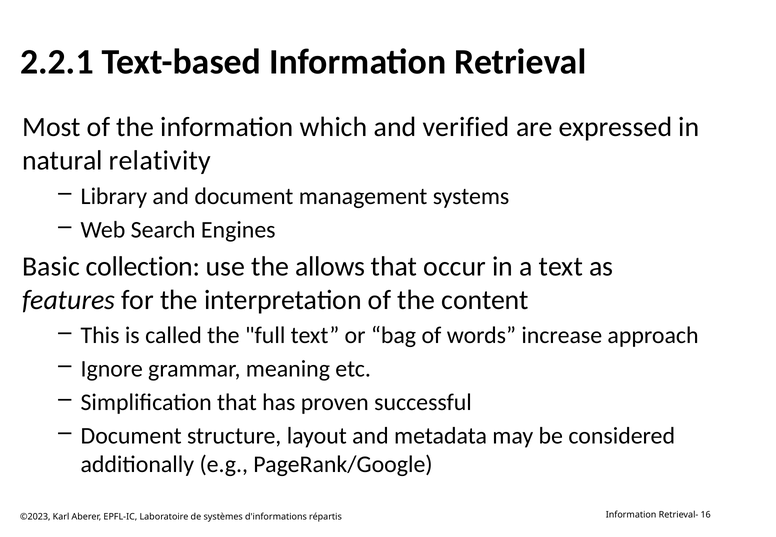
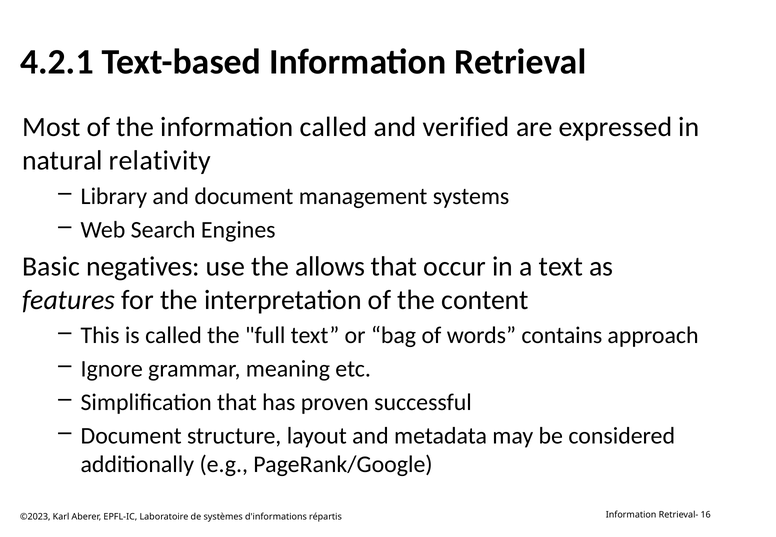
2.2.1: 2.2.1 -> 4.2.1
information which: which -> called
collection: collection -> negatives
increase: increase -> contains
